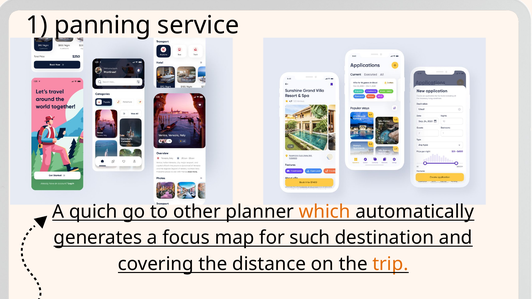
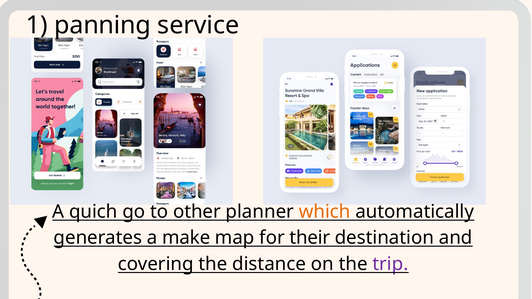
focus: focus -> make
such: such -> their
trip colour: orange -> purple
